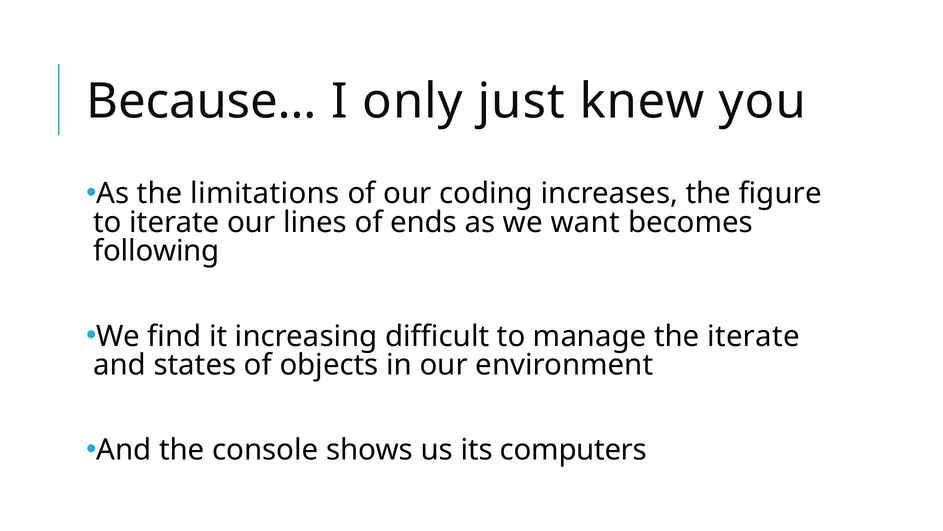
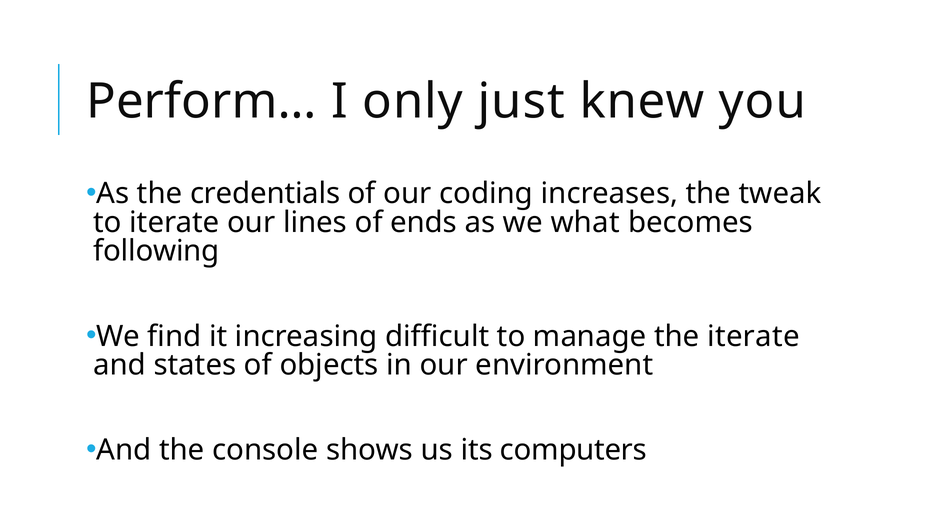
Because…: Because… -> Perform…
limitations: limitations -> credentials
figure: figure -> tweak
want: want -> what
